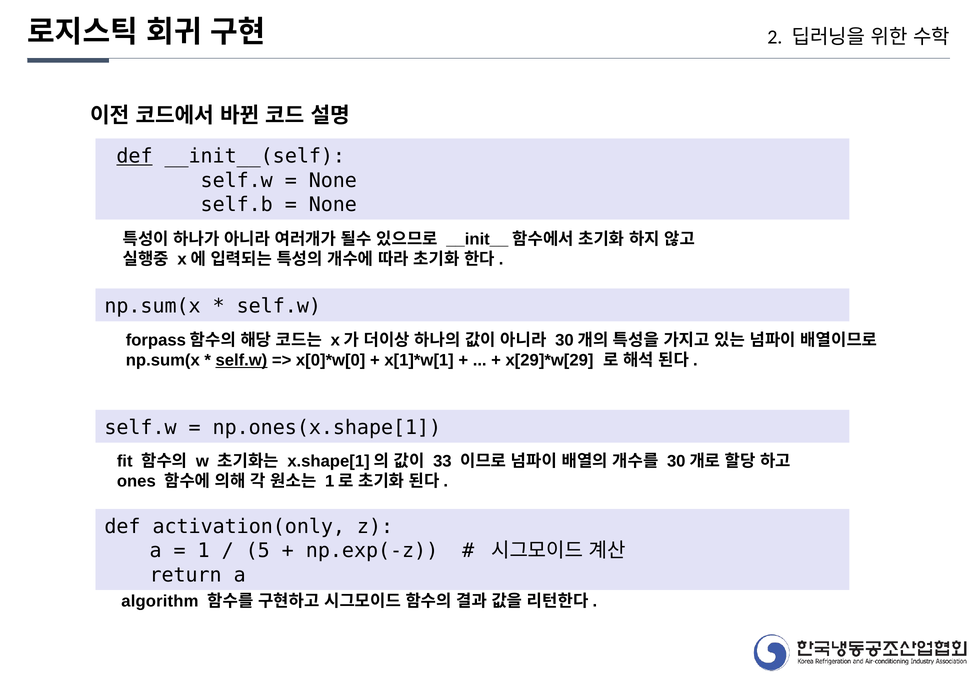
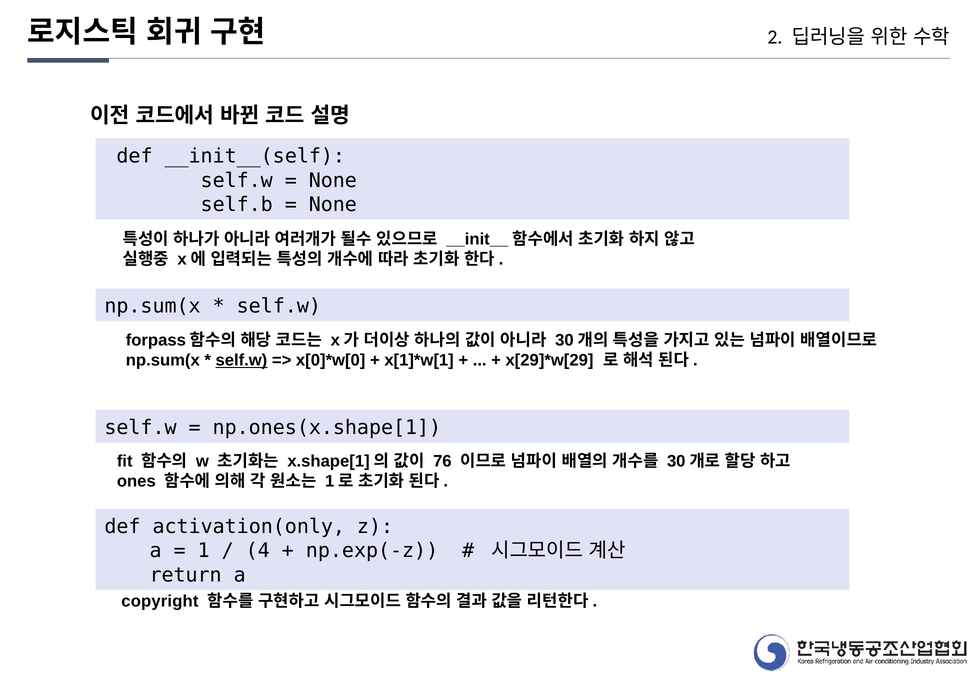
def at (135, 156) underline: present -> none
33: 33 -> 76
5: 5 -> 4
algorithm: algorithm -> copyright
